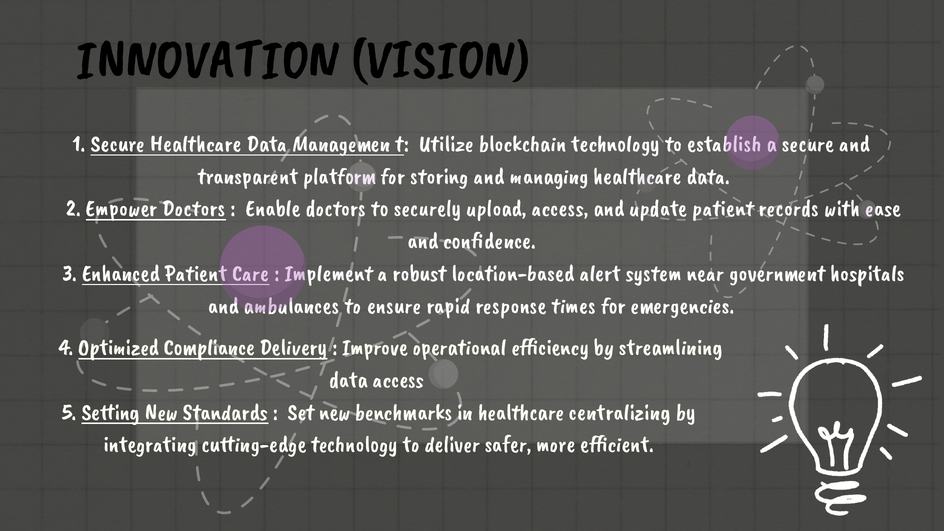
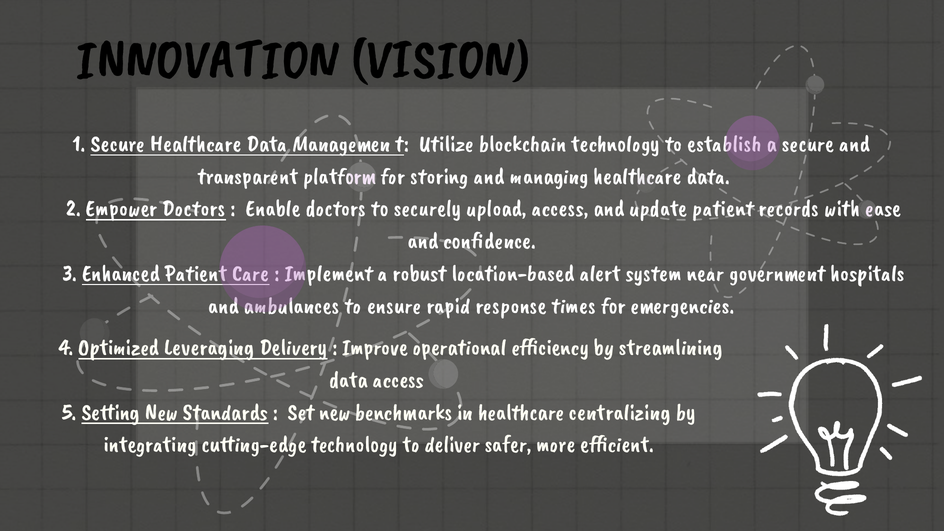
Compliance: Compliance -> Leveraging
